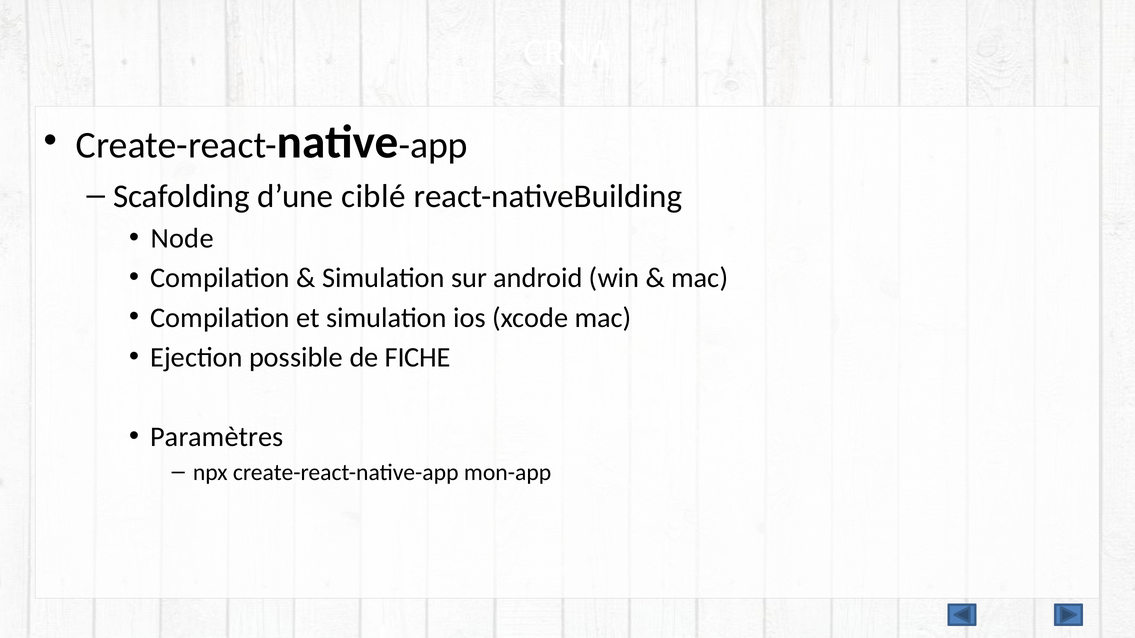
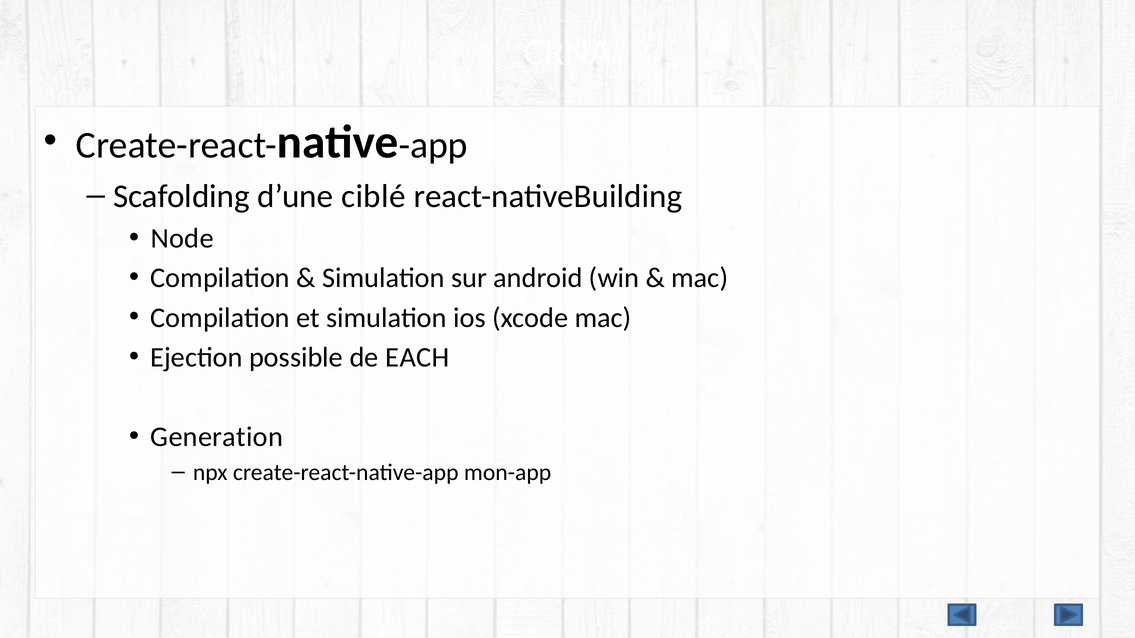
FICHE: FICHE -> EACH
Paramètres: Paramètres -> Generation
